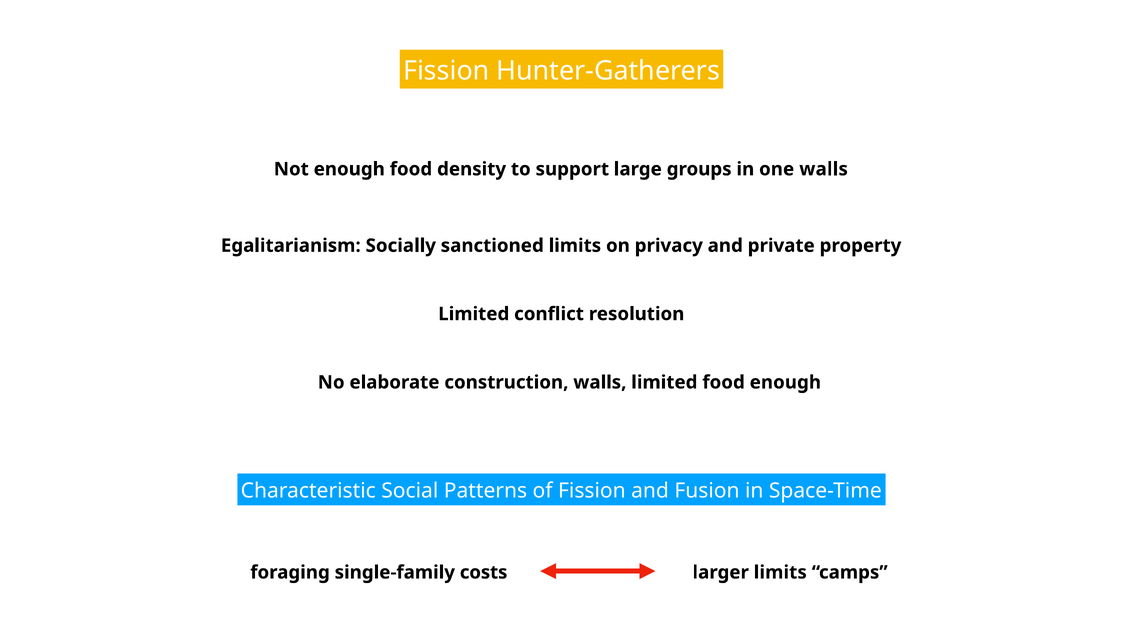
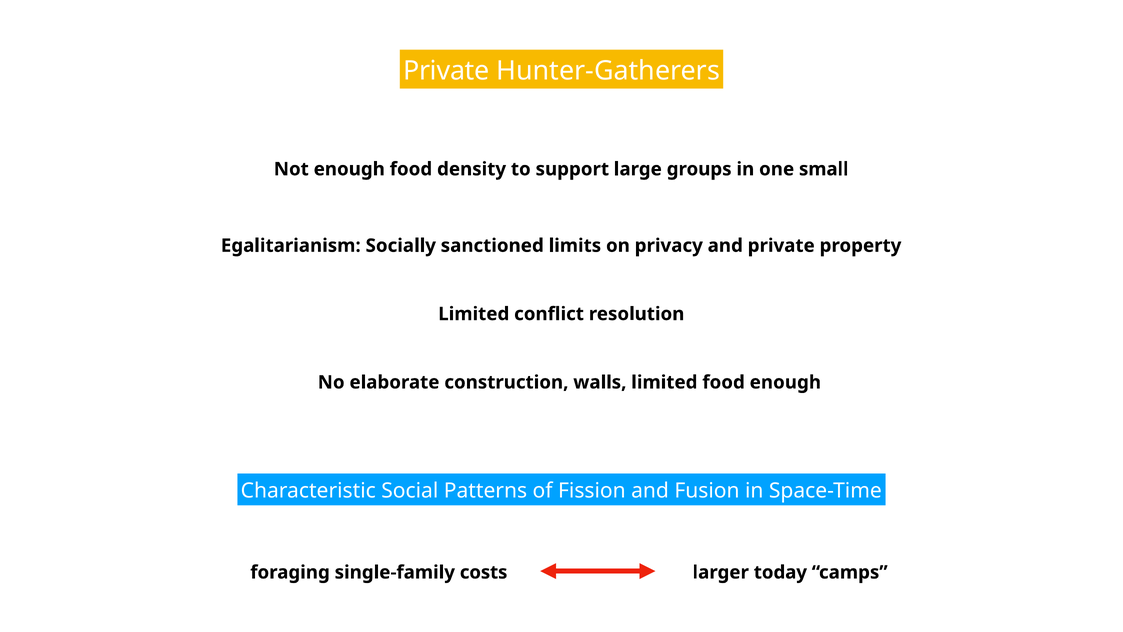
Fission at (446, 71): Fission -> Private
one walls: walls -> small
larger limits: limits -> today
